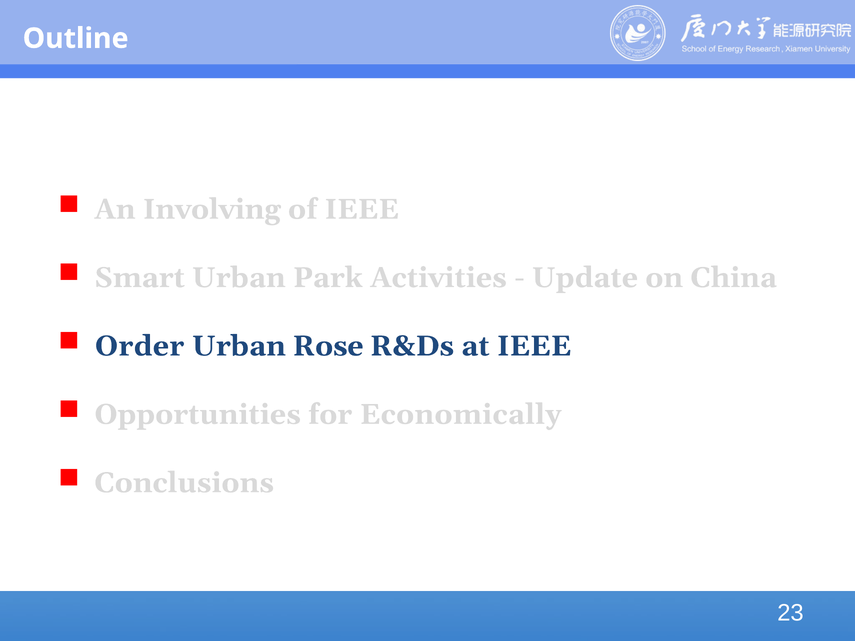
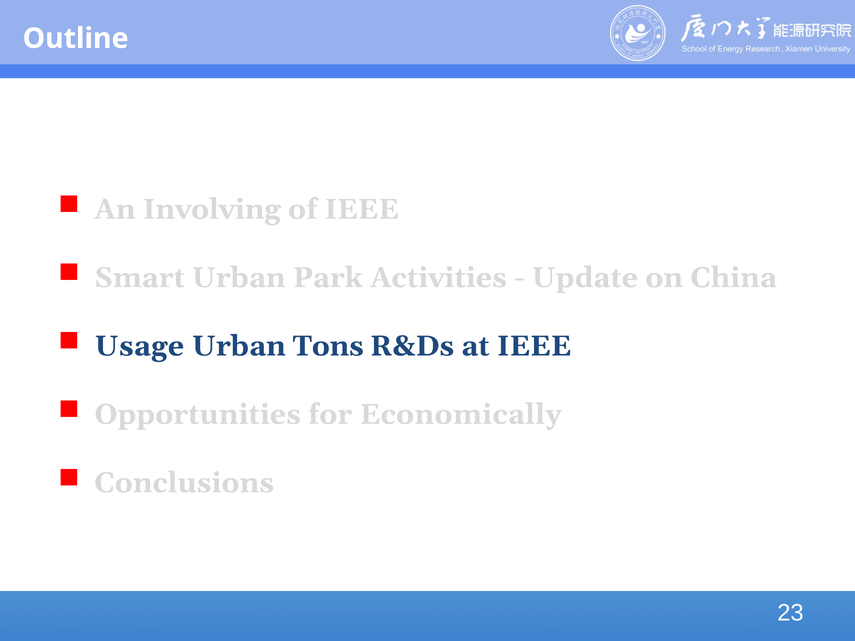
Order: Order -> Usage
Rose: Rose -> Tons
